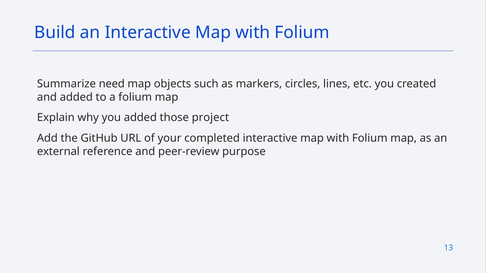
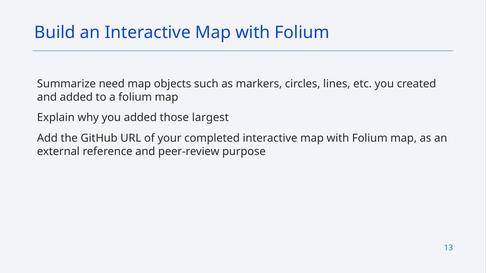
project: project -> largest
